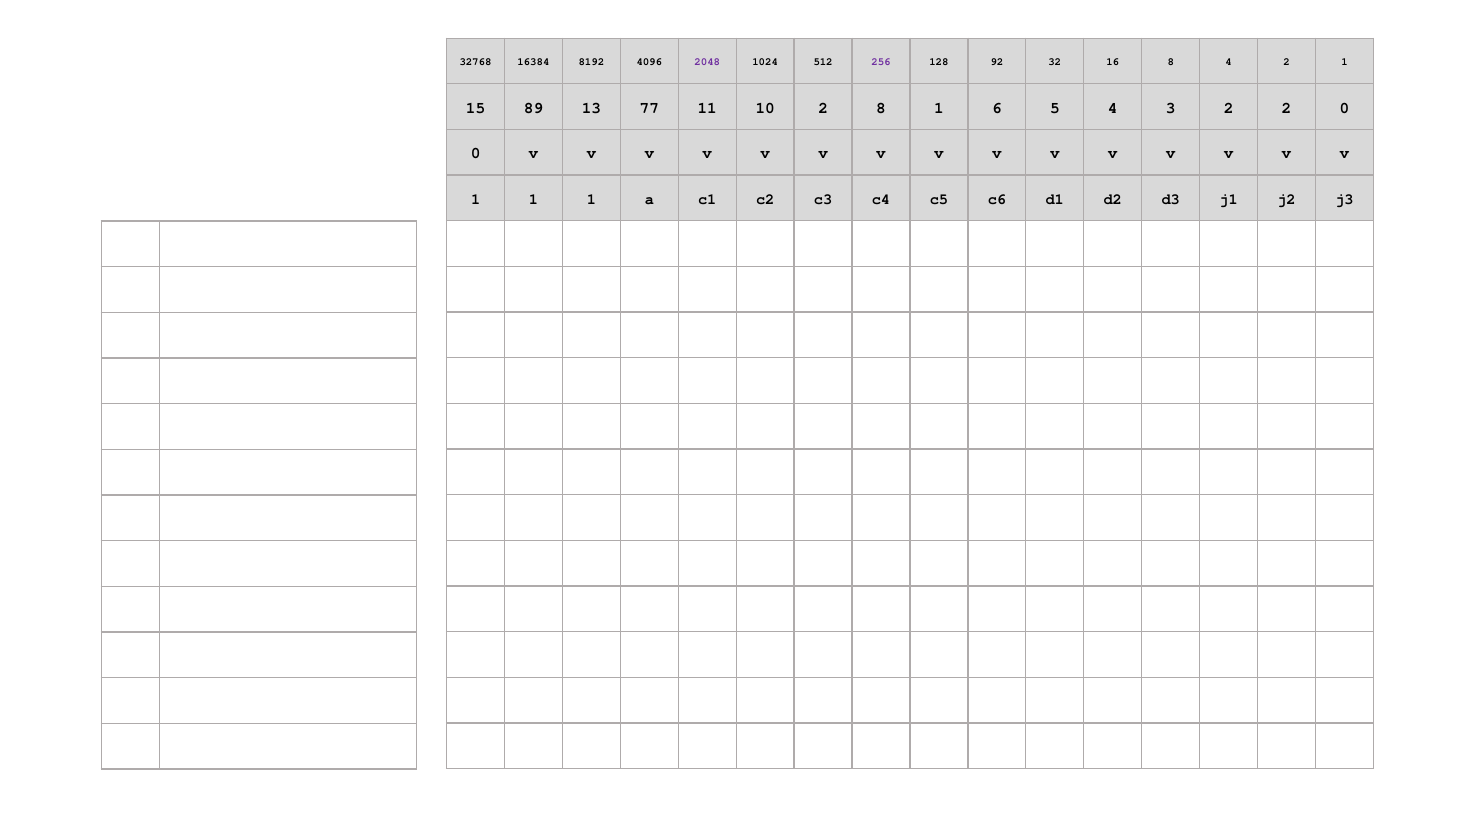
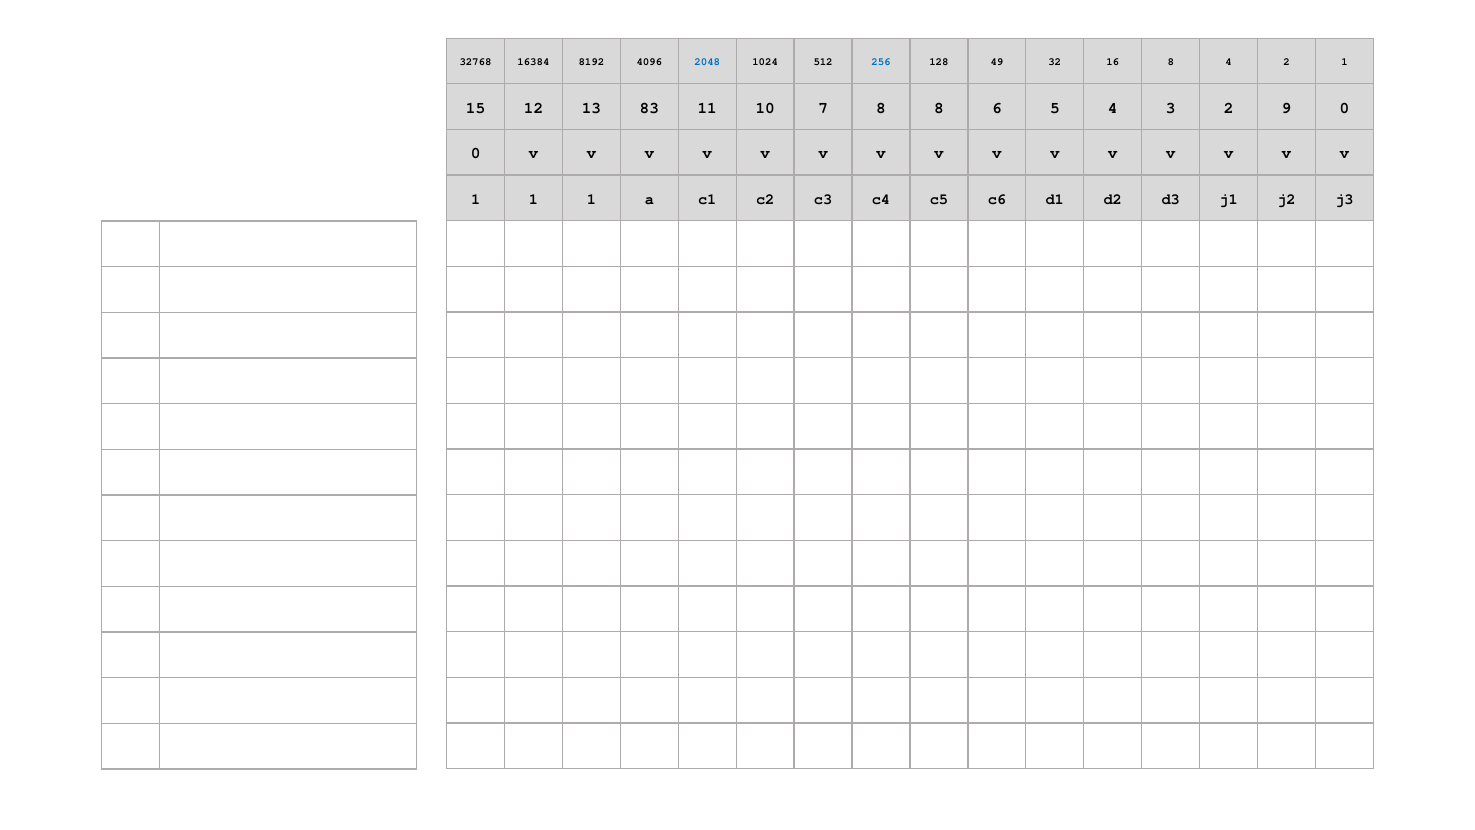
2048 colour: purple -> blue
256 colour: purple -> blue
92: 92 -> 49
89: 89 -> 12
77: 77 -> 83
10 2: 2 -> 7
8 1: 1 -> 8
2 2: 2 -> 9
